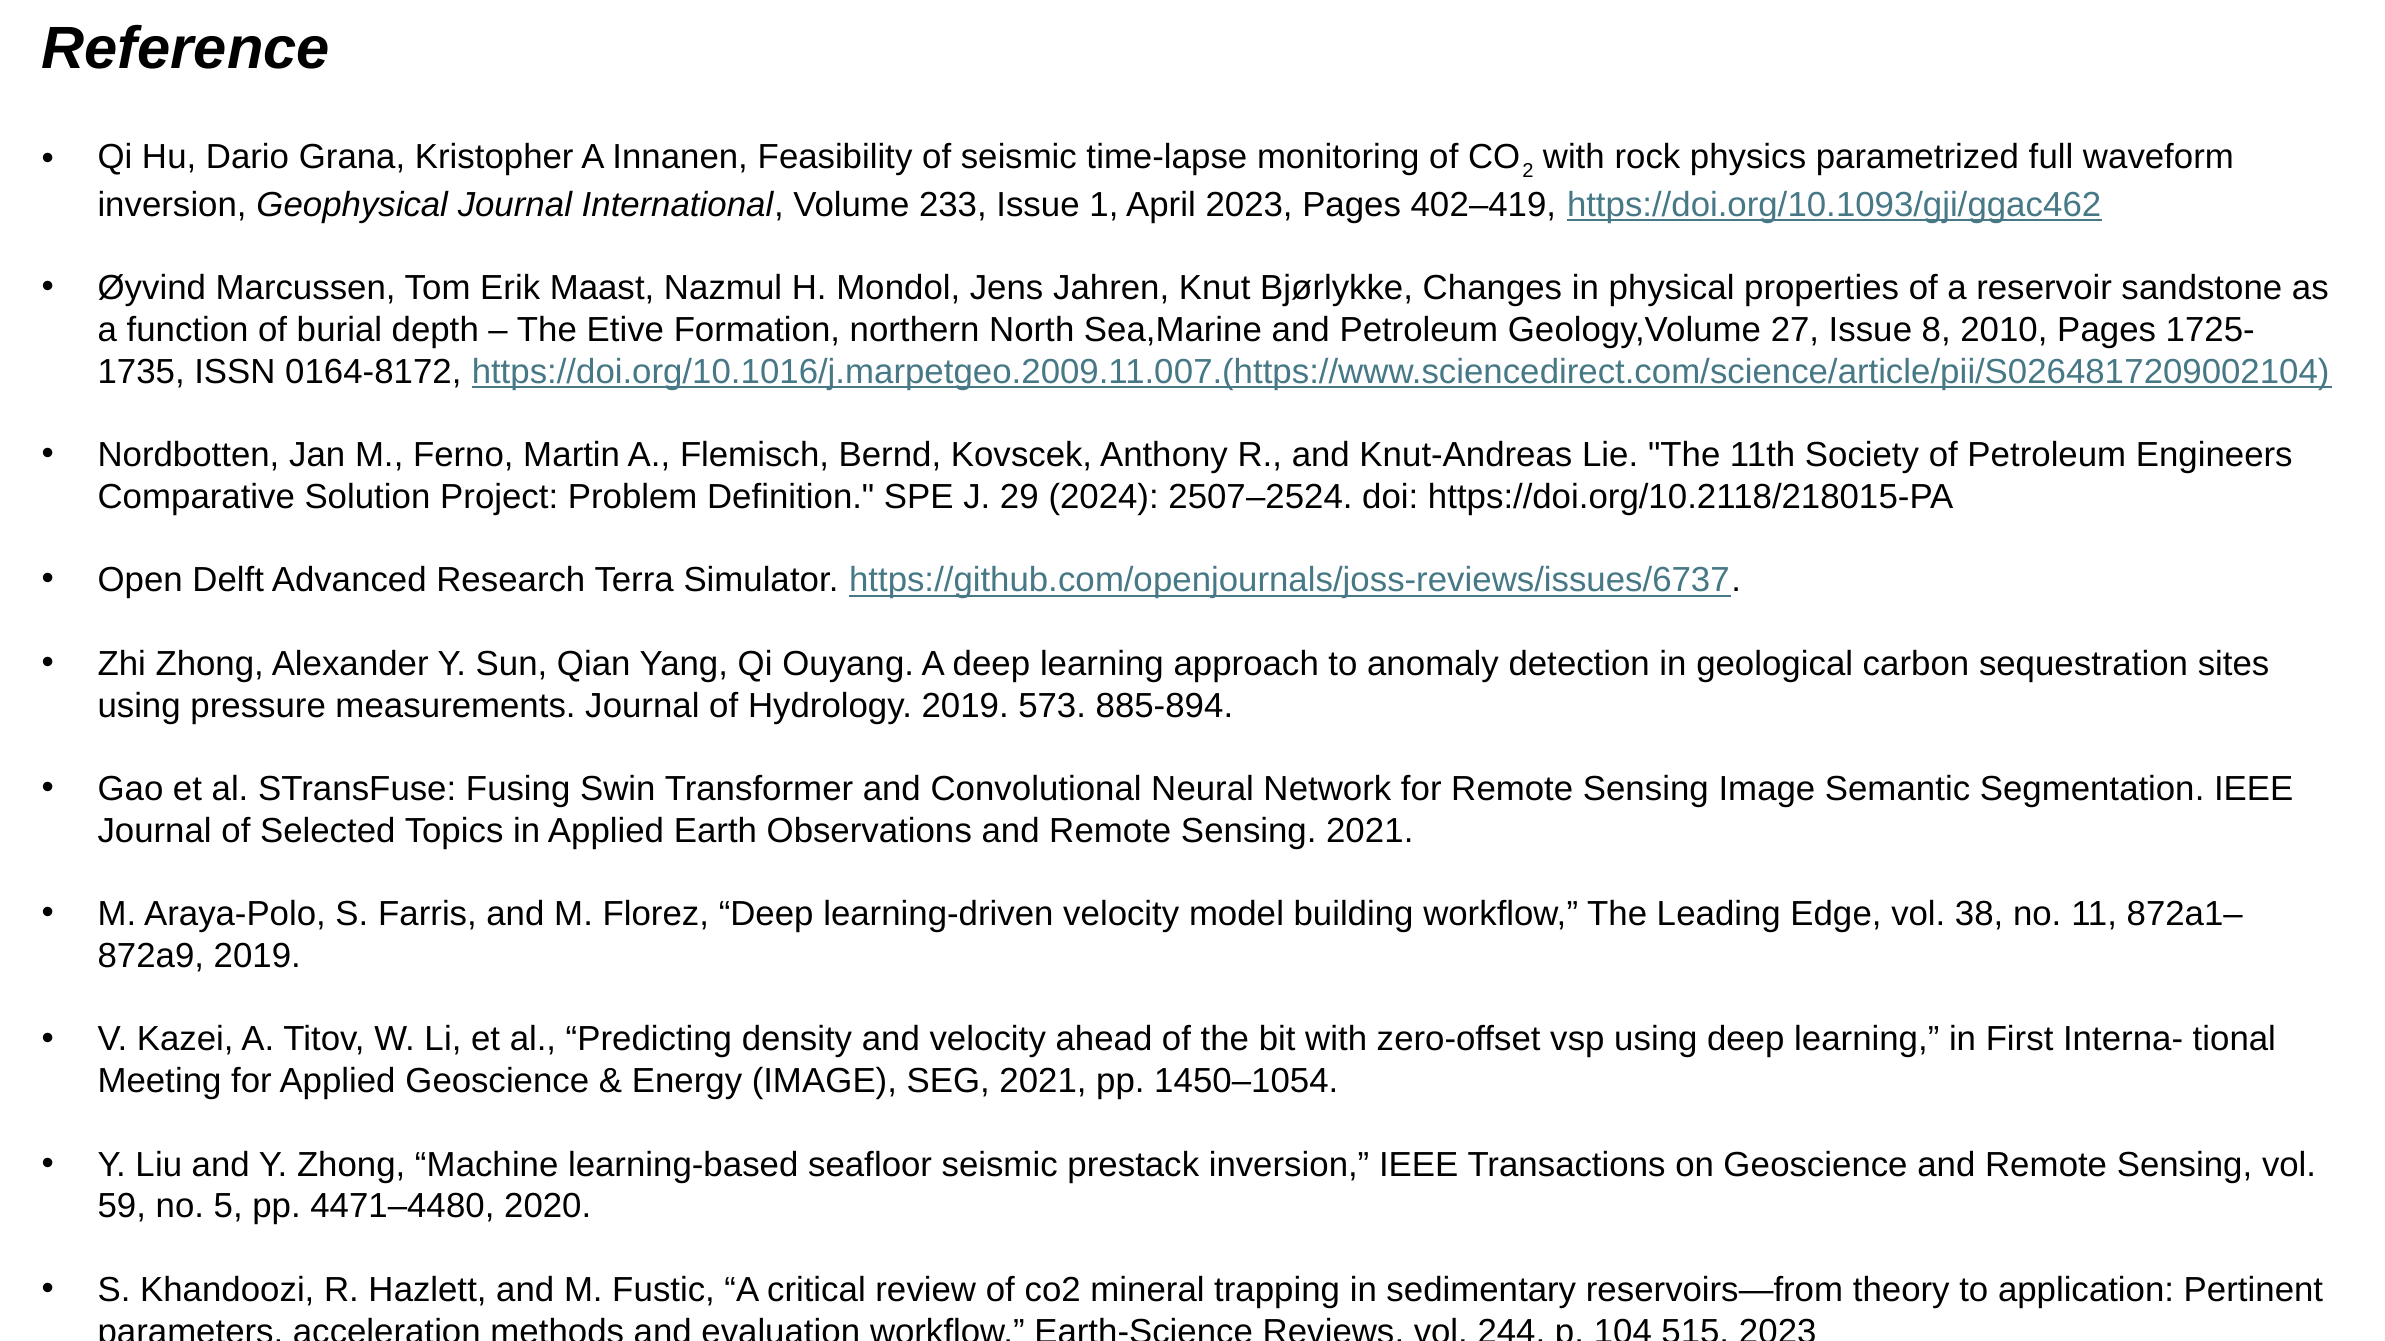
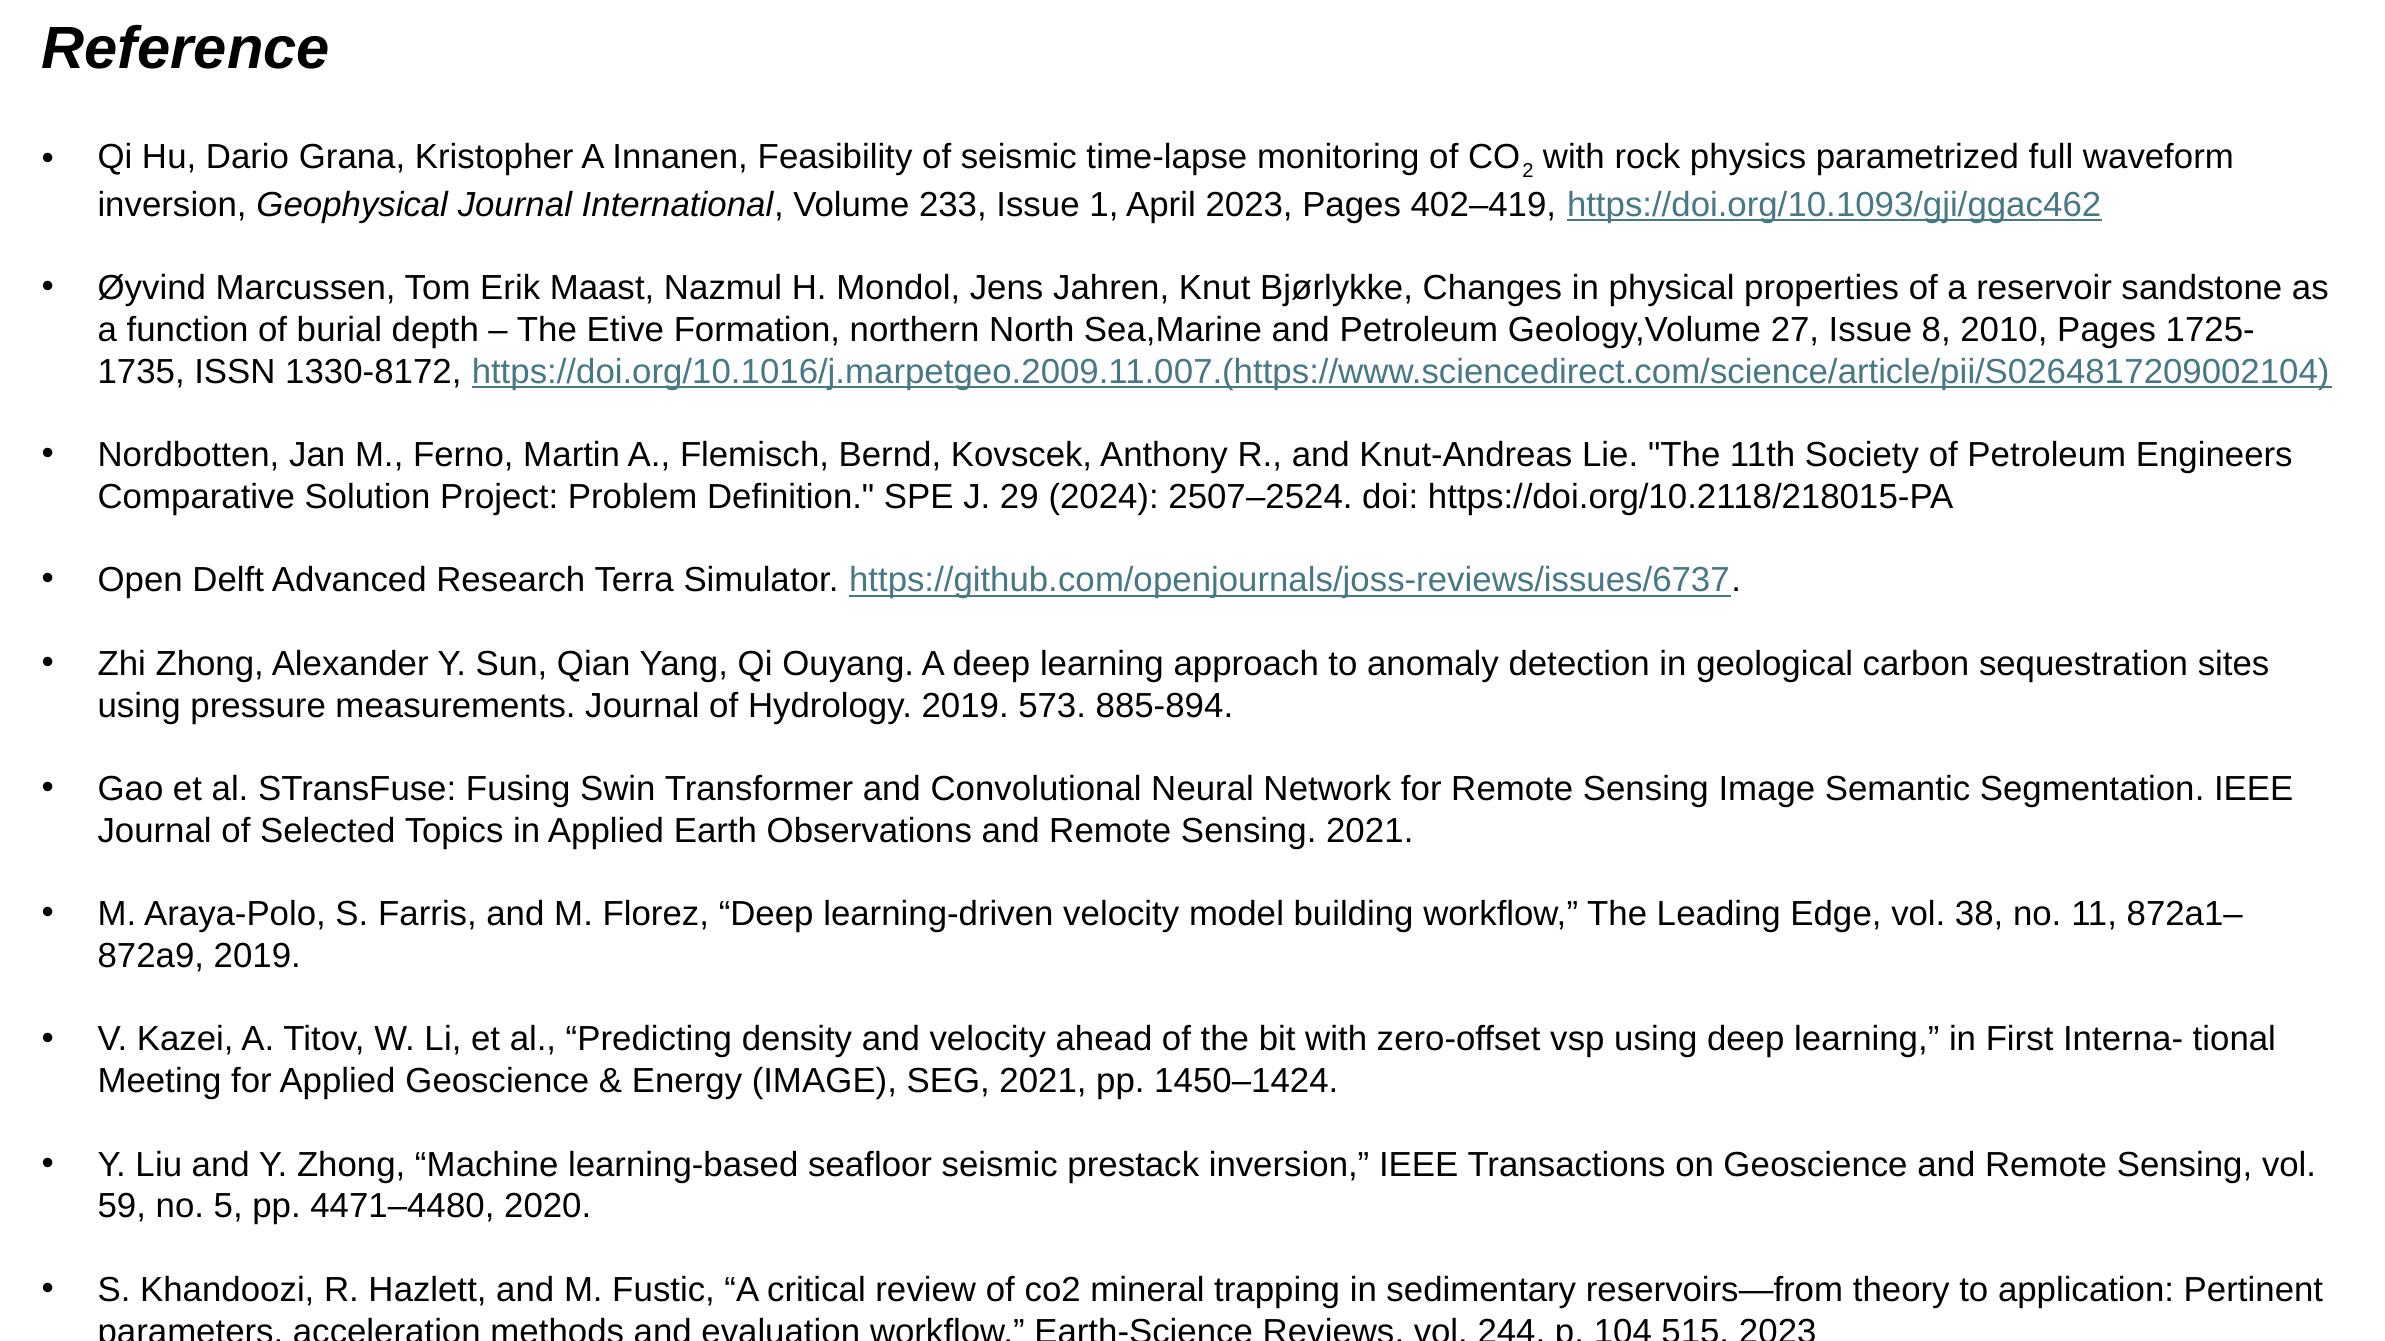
0164-8172: 0164-8172 -> 1330-8172
1450–1054: 1450–1054 -> 1450–1424
